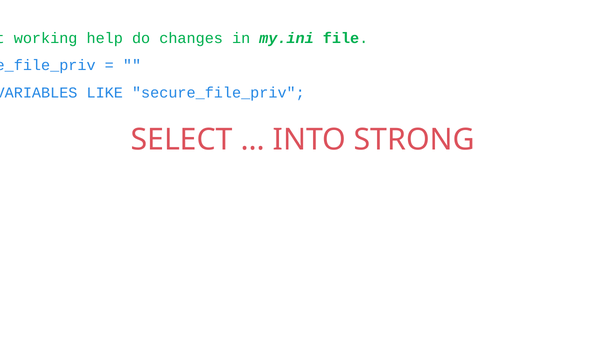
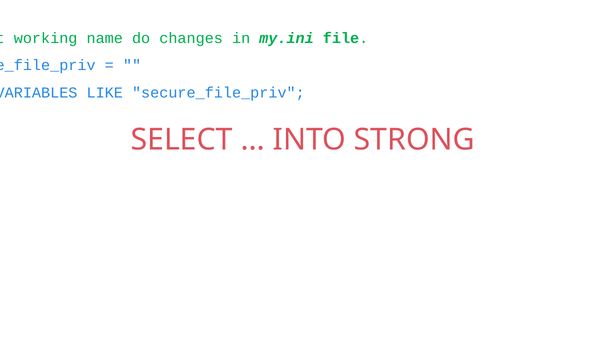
help: help -> name
